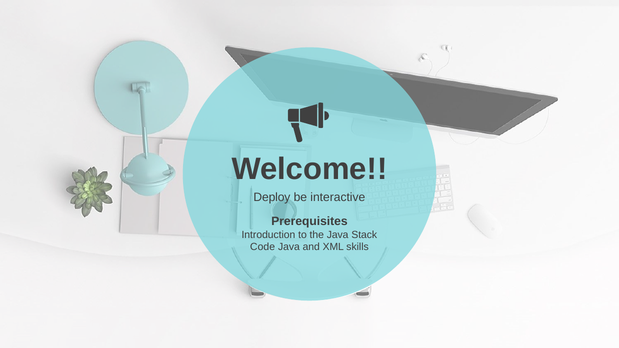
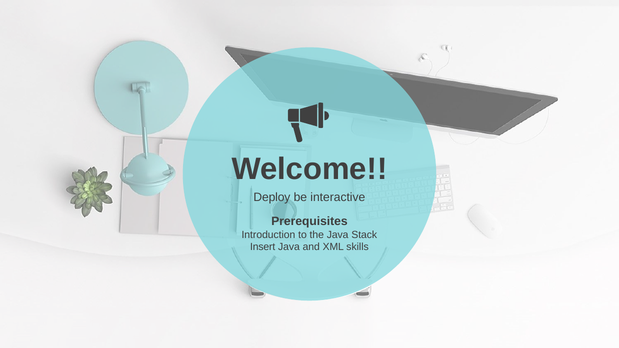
Code: Code -> Insert
